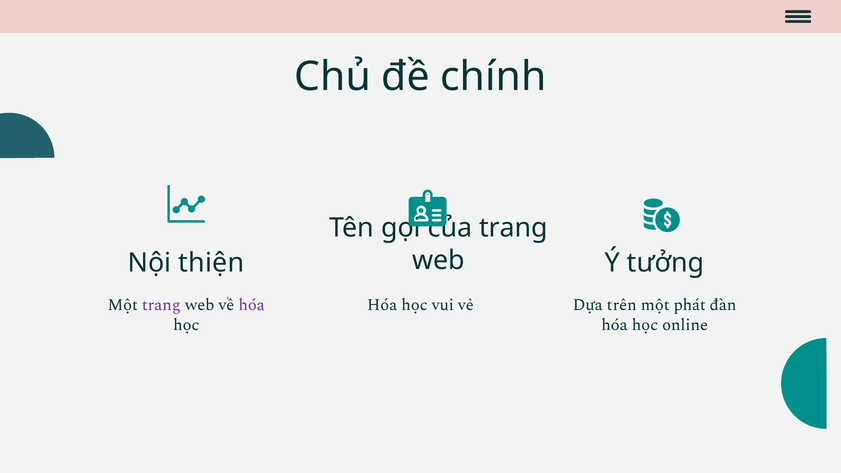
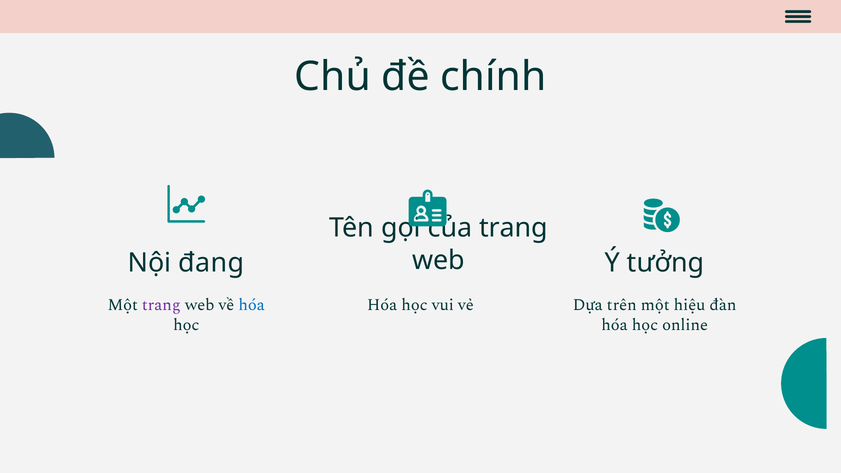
thiện: thiện -> đang
hóa at (252, 305) colour: purple -> blue
phát: phát -> hiệu
